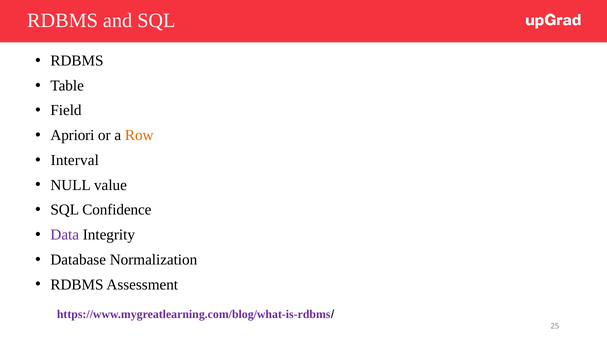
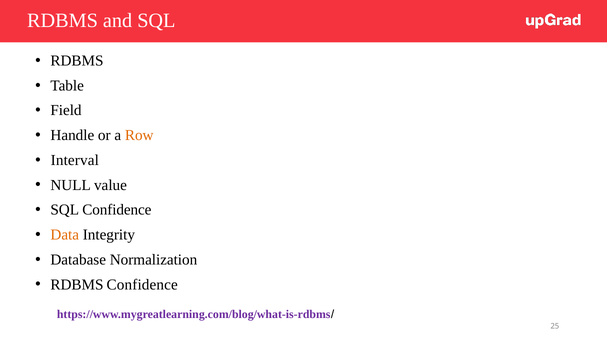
Apriori: Apriori -> Handle
Data colour: purple -> orange
RDBMS Assessment: Assessment -> Confidence
